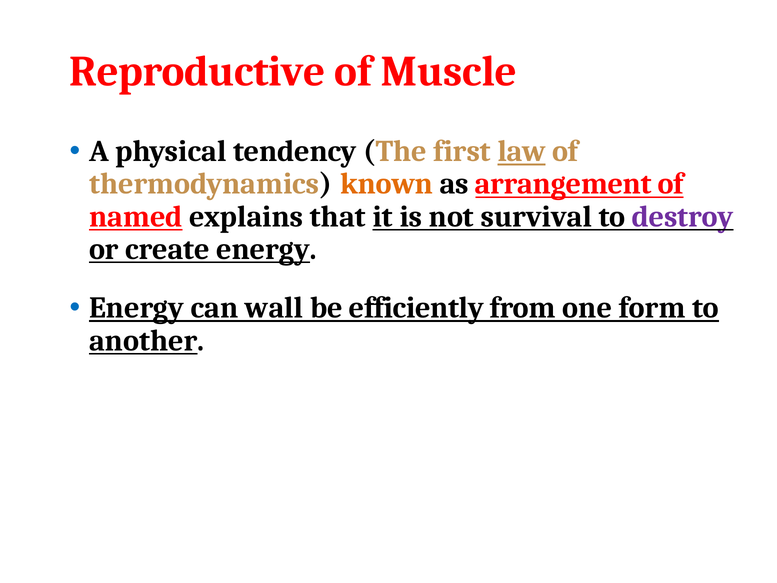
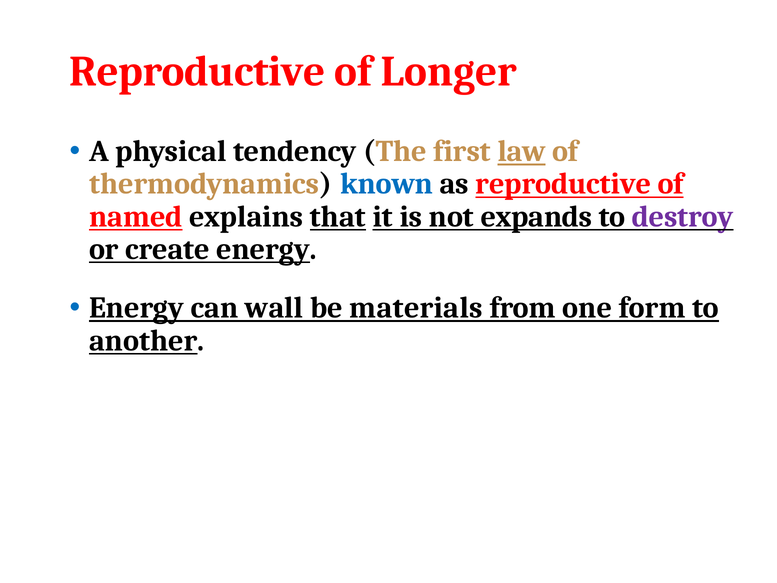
Muscle: Muscle -> Longer
known colour: orange -> blue
as arrangement: arrangement -> reproductive
that underline: none -> present
survival: survival -> expands
efficiently: efficiently -> materials
